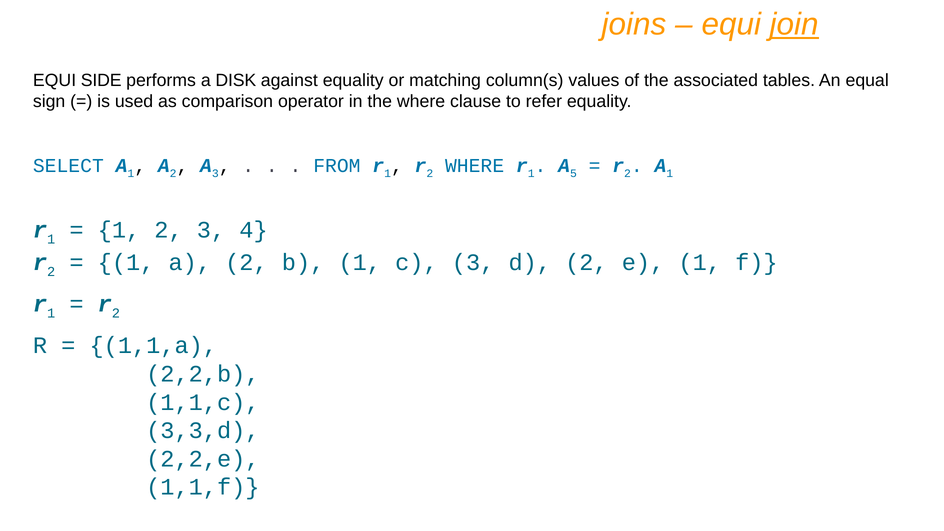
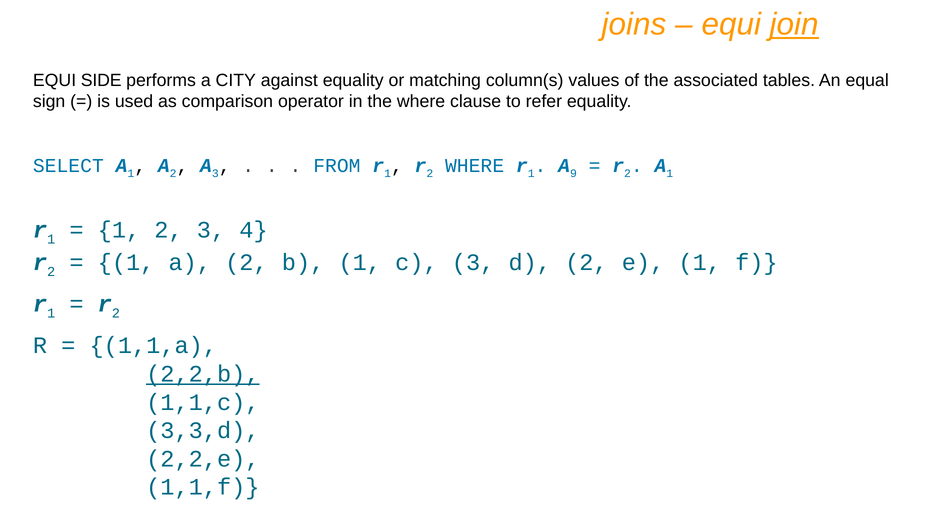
DISK: DISK -> CITY
5: 5 -> 9
2,2,b underline: none -> present
